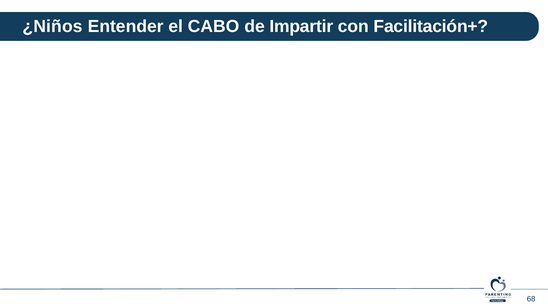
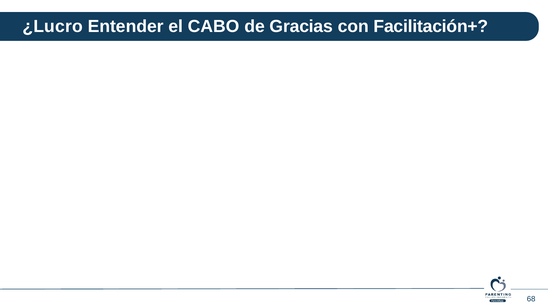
¿Niños: ¿Niños -> ¿Lucro
Impartir: Impartir -> Gracias
